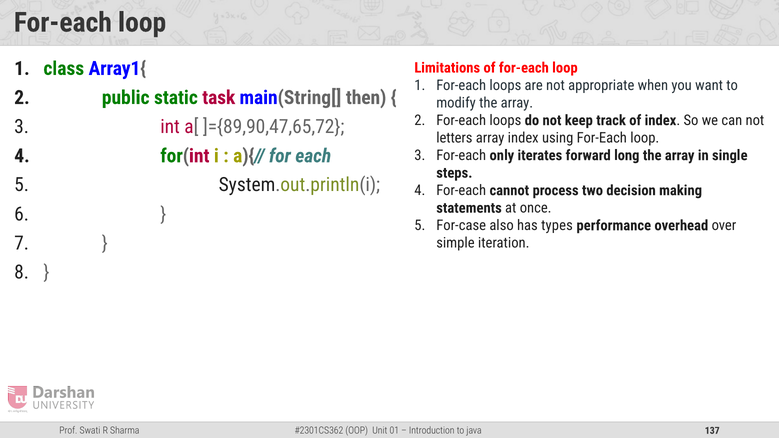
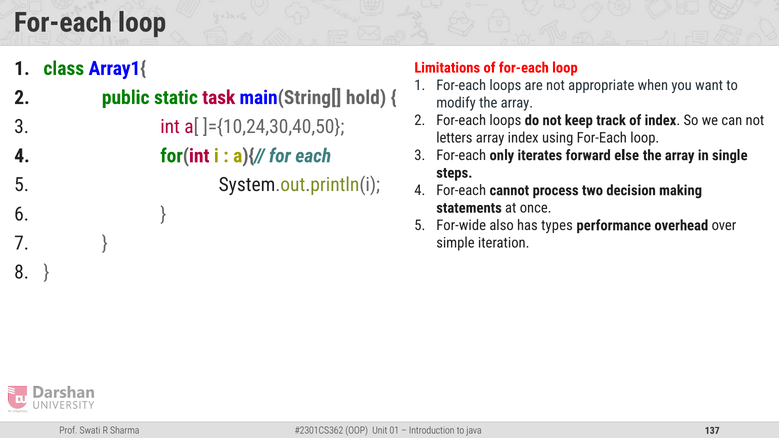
then: then -> hold
]={89,90,47,65,72: ]={89,90,47,65,72 -> ]={10,24,30,40,50
long: long -> else
For-case: For-case -> For-wide
